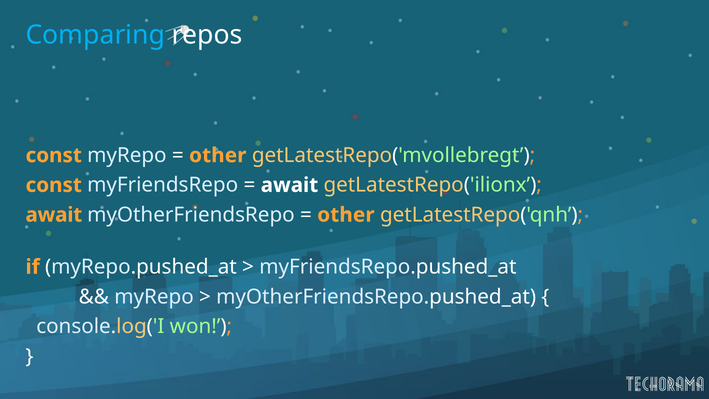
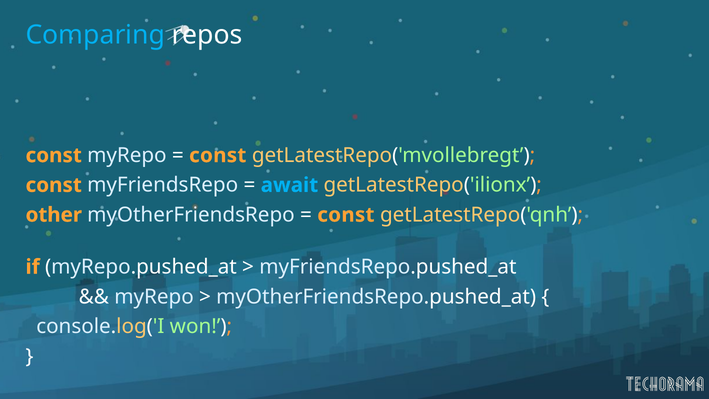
other at (218, 155): other -> const
await at (289, 185) colour: white -> light blue
await at (54, 215): await -> other
other at (346, 215): other -> const
